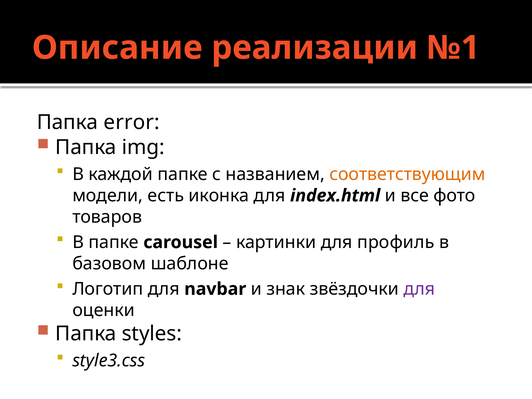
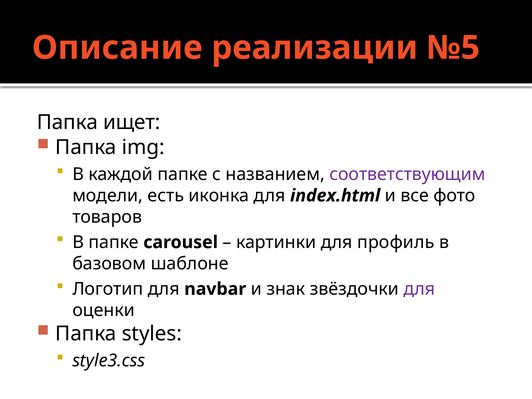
№1: №1 -> №5
error: error -> ищет
соответствующим colour: orange -> purple
